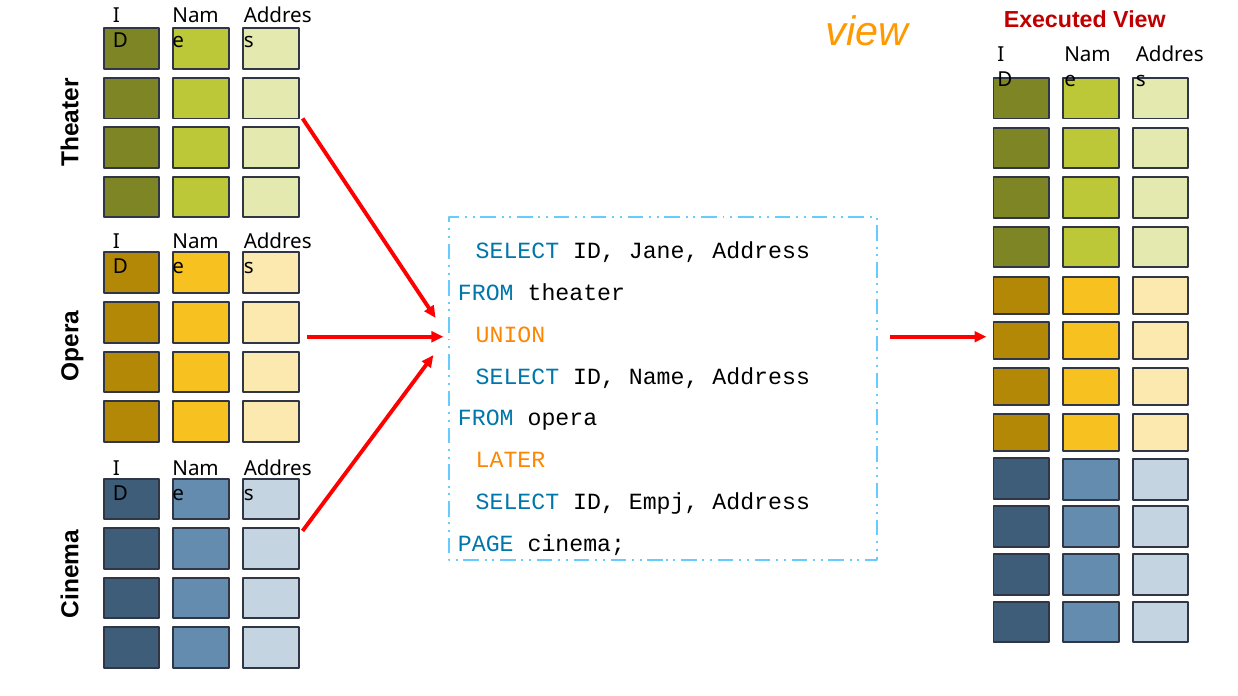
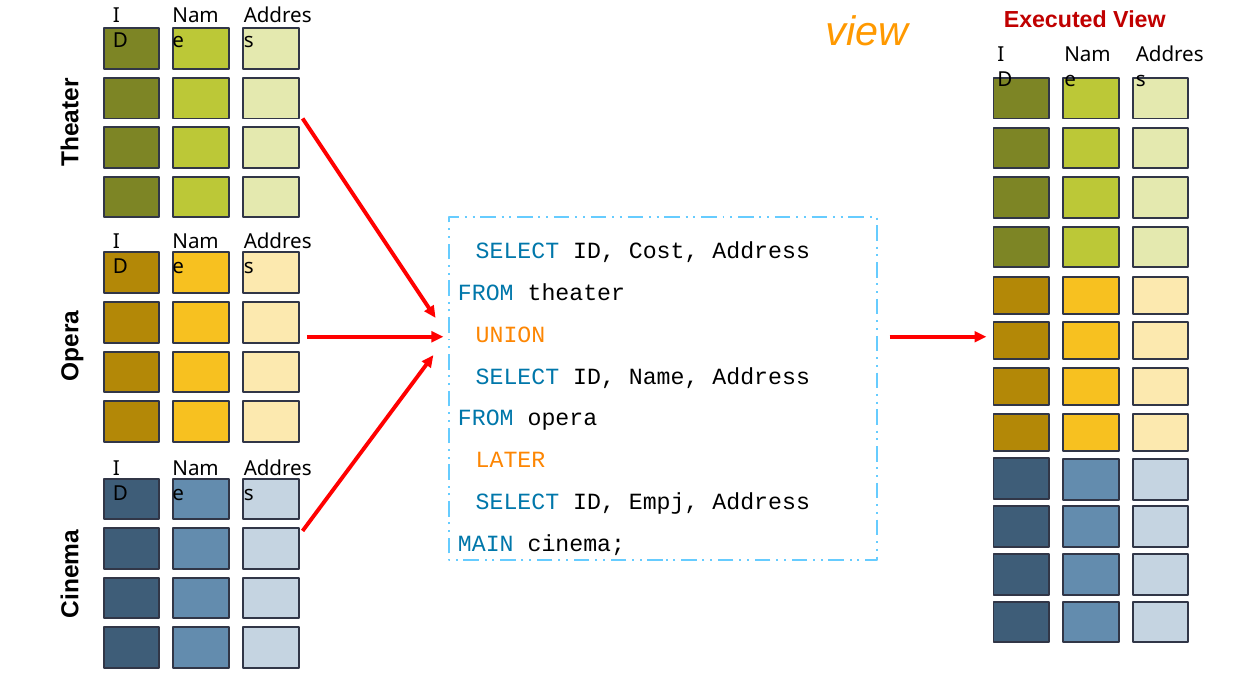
Jane: Jane -> Cost
PAGE: PAGE -> MAIN
